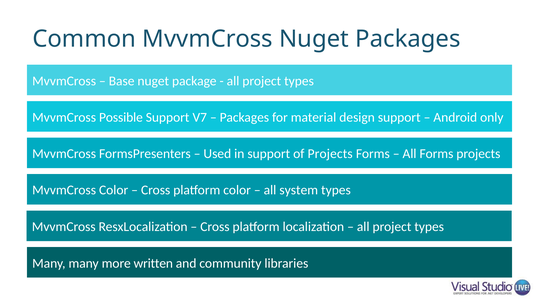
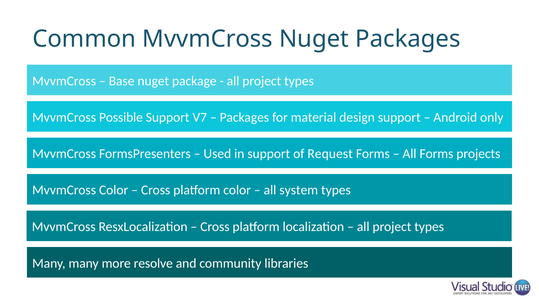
of Projects: Projects -> Request
written: written -> resolve
